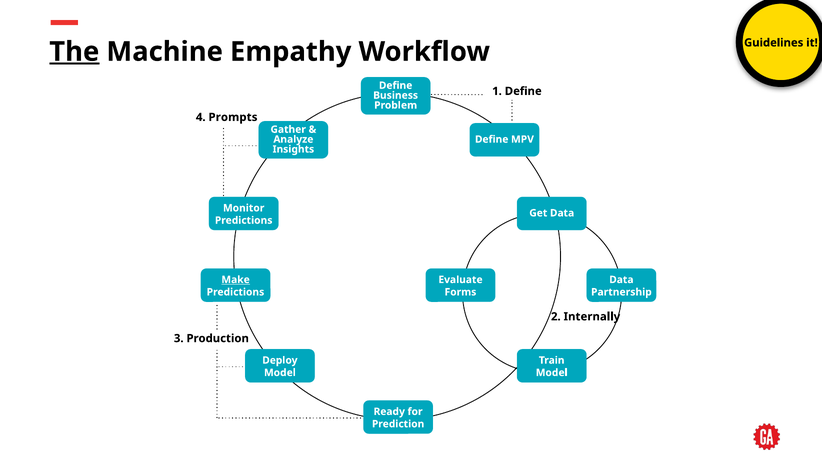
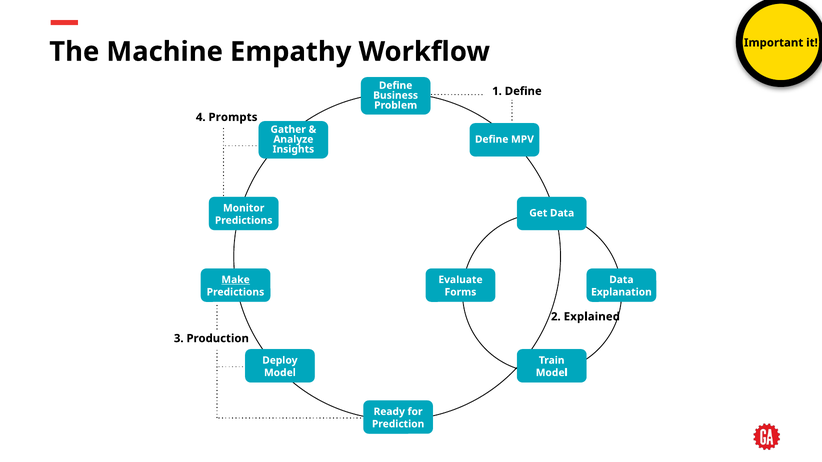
Guidelines: Guidelines -> Important
The underline: present -> none
Partnership: Partnership -> Explanation
Internally: Internally -> Explained
